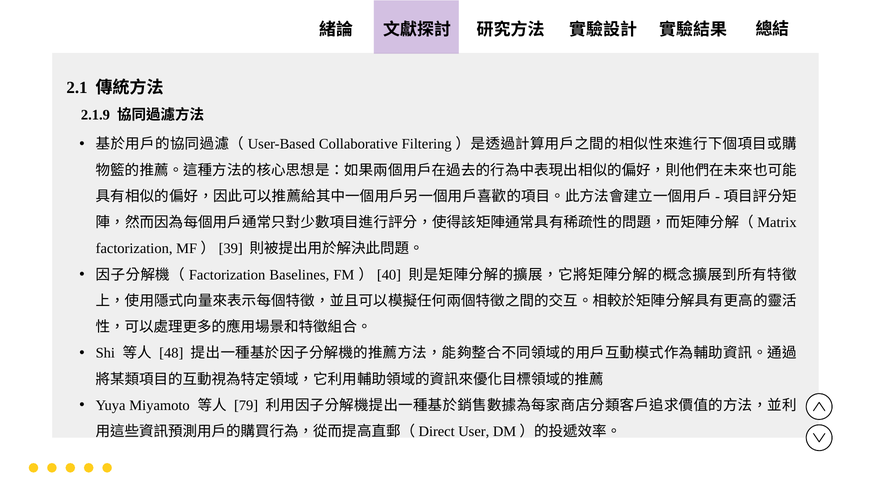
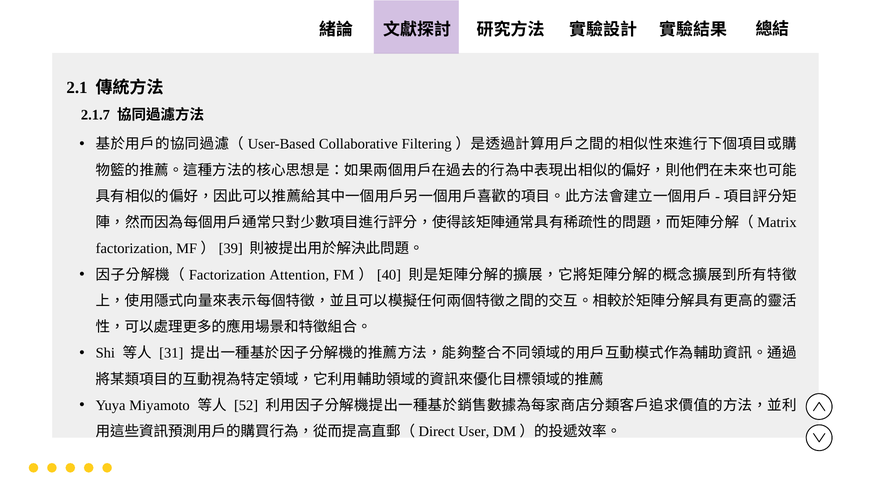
2.1.9: 2.1.9 -> 2.1.7
Baselines: Baselines -> Attention
48: 48 -> 31
79: 79 -> 52
